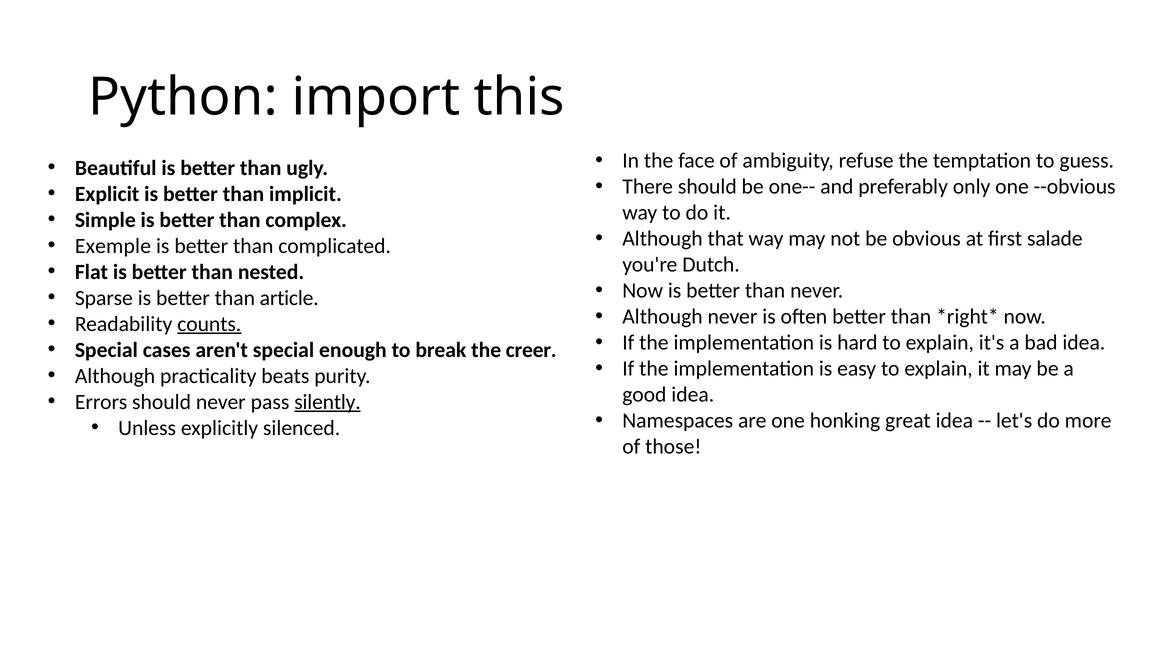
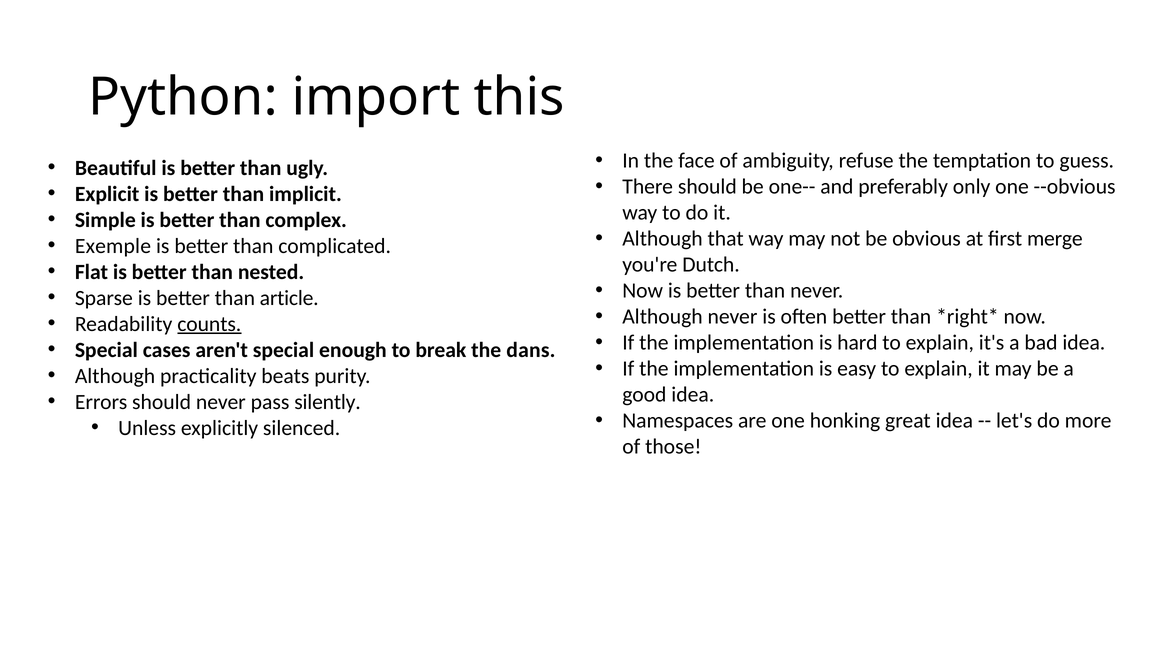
salade: salade -> merge
creer: creer -> dans
silently underline: present -> none
